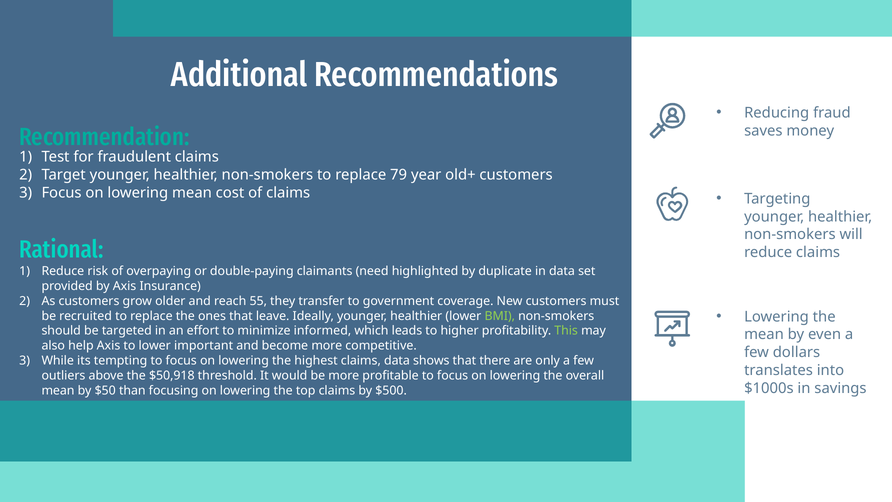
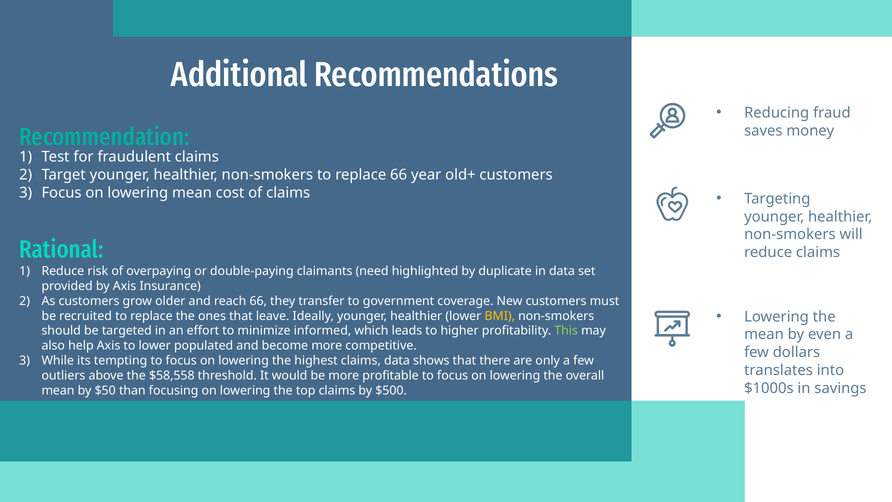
replace 79: 79 -> 66
reach 55: 55 -> 66
BMI colour: light green -> yellow
important: important -> populated
$50,918: $50,918 -> $58,558
